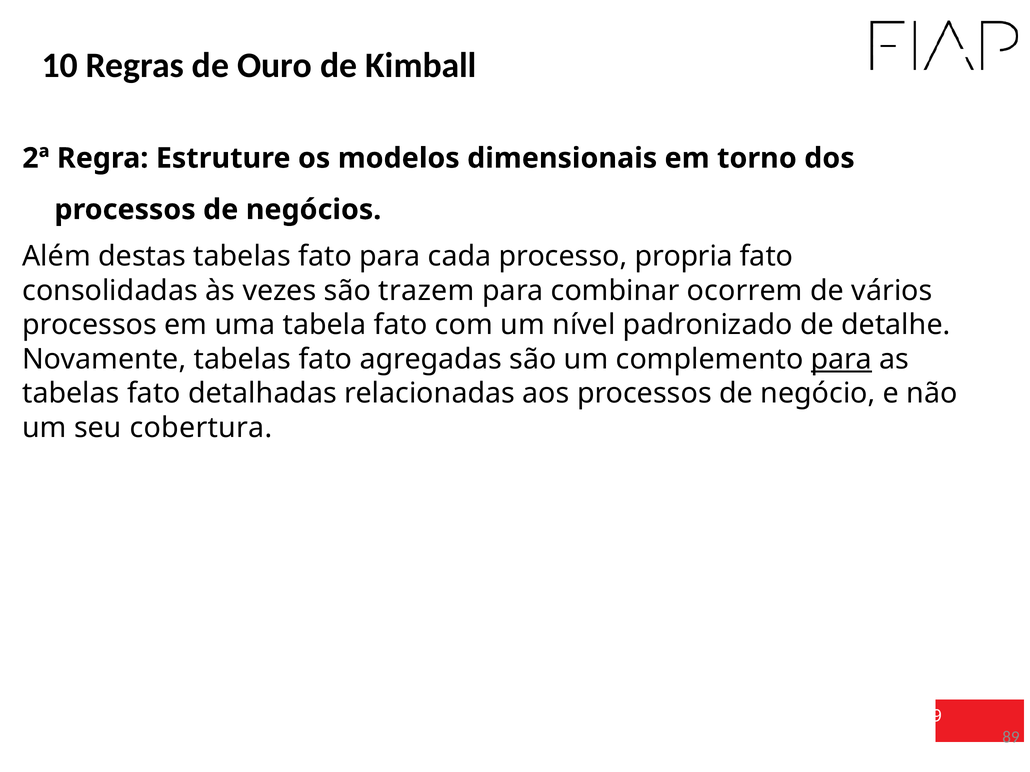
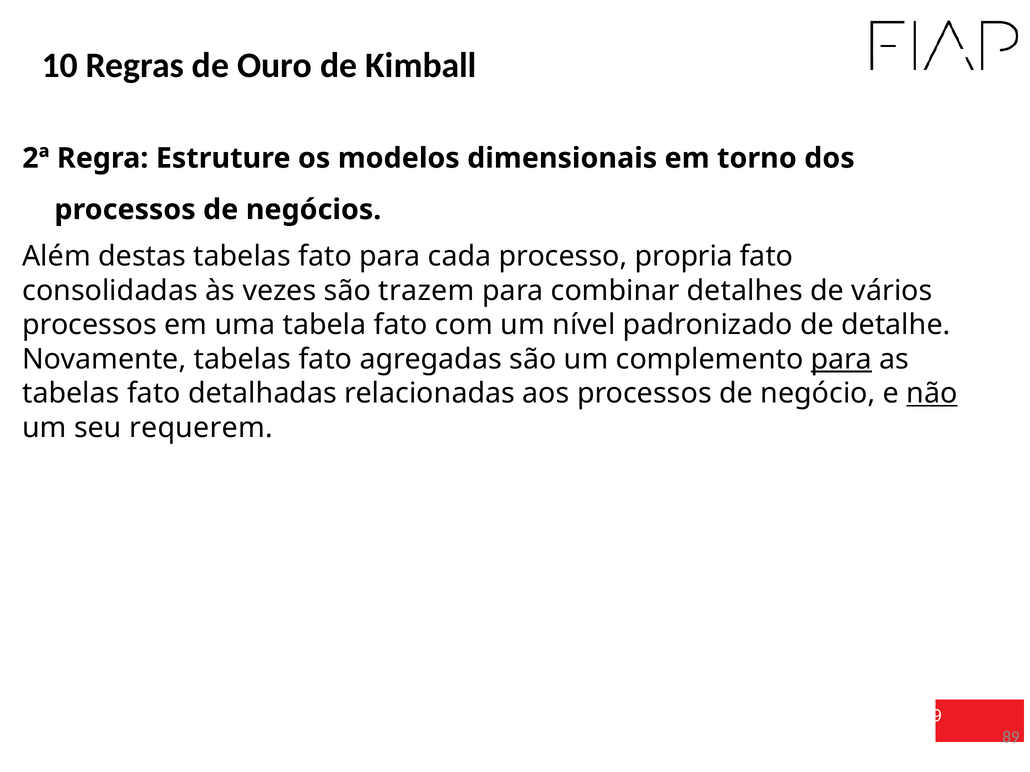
ocorrem: ocorrem -> detalhes
não underline: none -> present
cobertura: cobertura -> requerem
